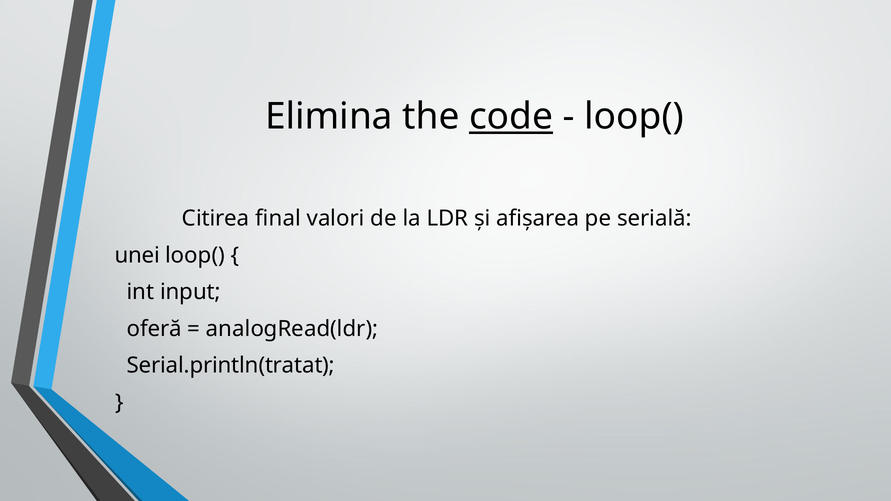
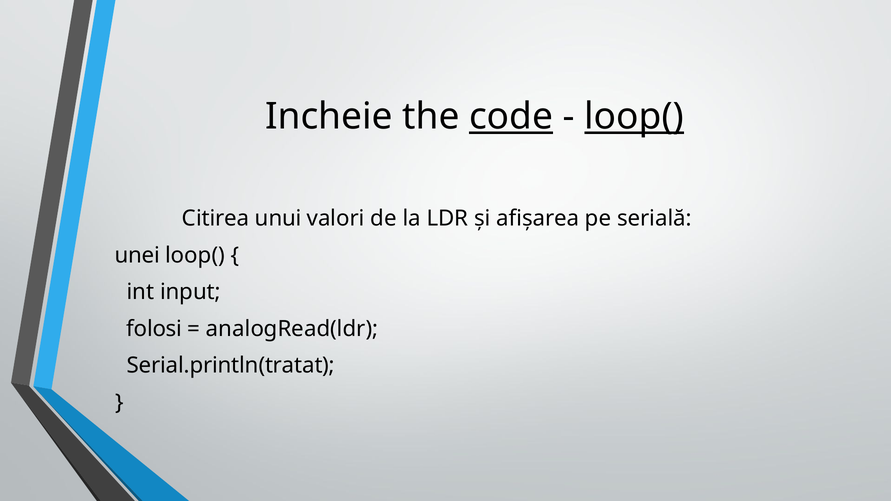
Elimina: Elimina -> Incheie
loop( at (634, 117) underline: none -> present
final: final -> unui
oferă: oferă -> folosi
